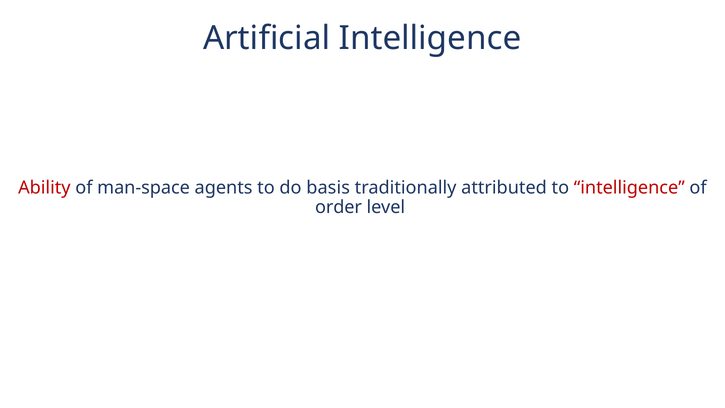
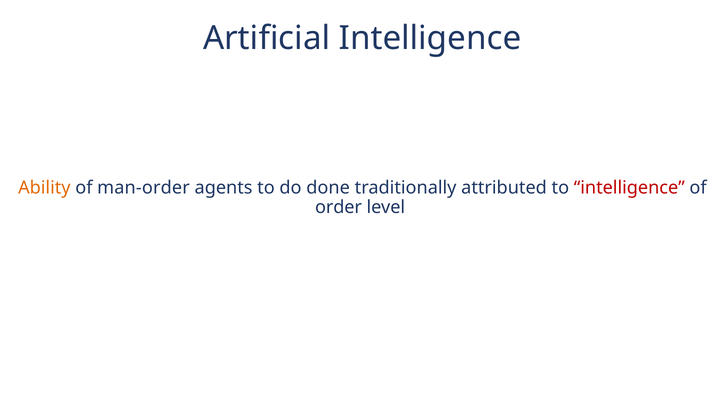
Ability colour: red -> orange
man-space: man-space -> man-order
basis: basis -> done
